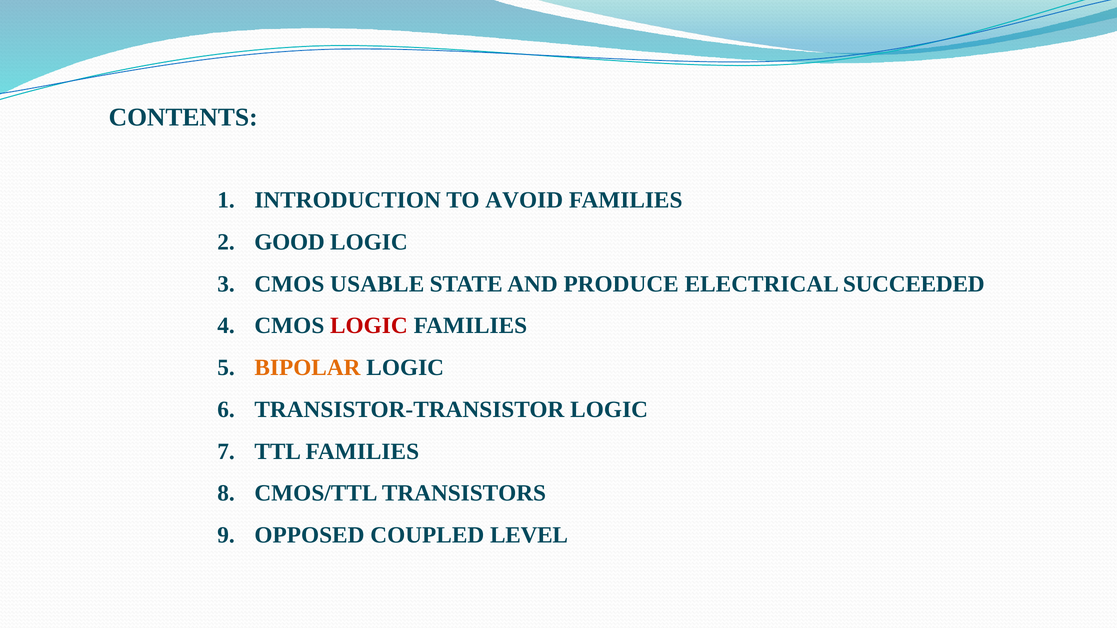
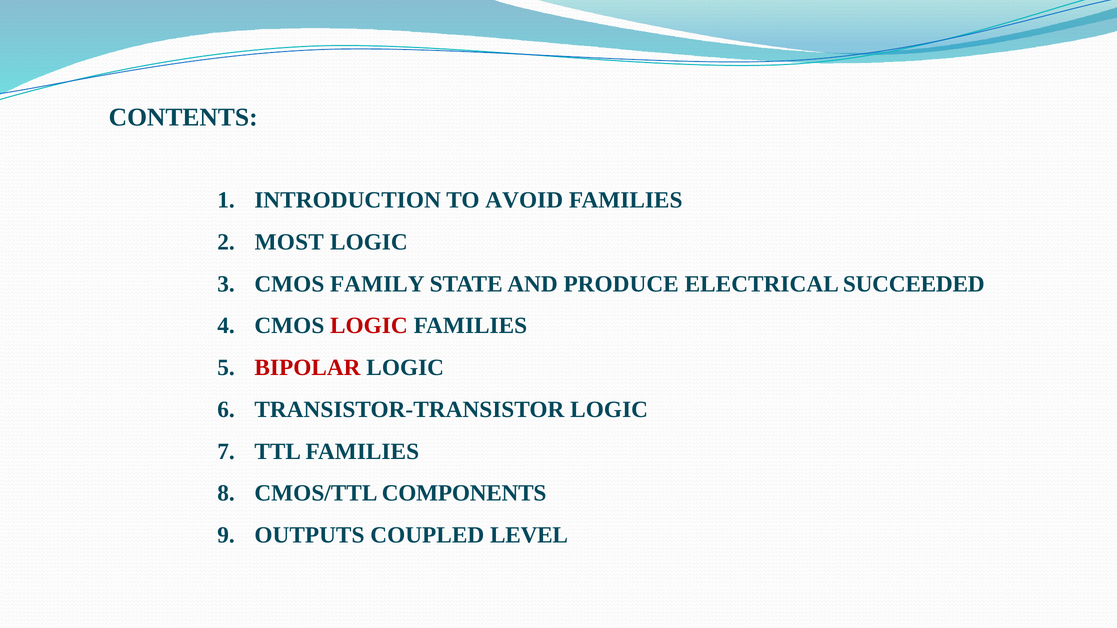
GOOD: GOOD -> MOST
USABLE: USABLE -> FAMILY
BIPOLAR colour: orange -> red
TRANSISTORS: TRANSISTORS -> COMPONENTS
OPPOSED: OPPOSED -> OUTPUTS
